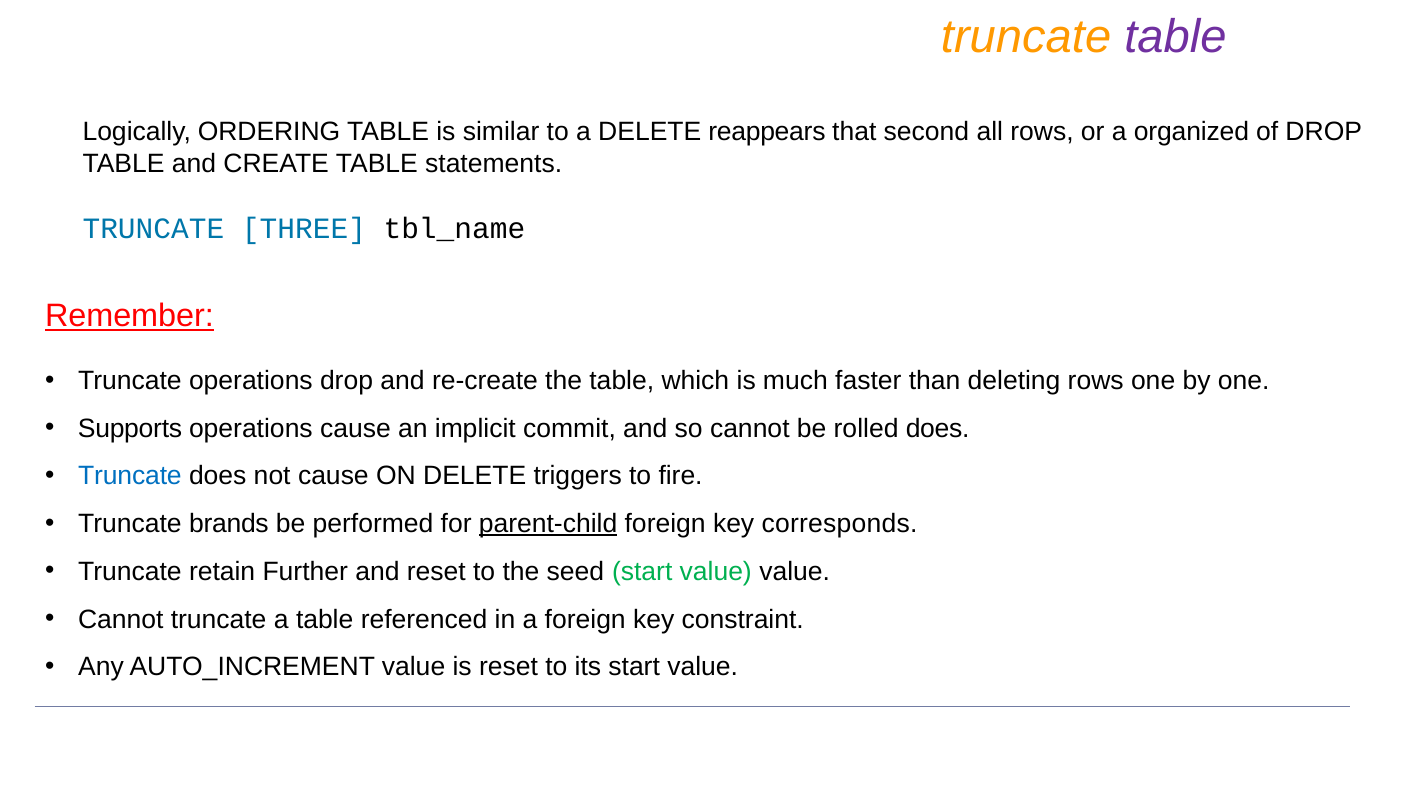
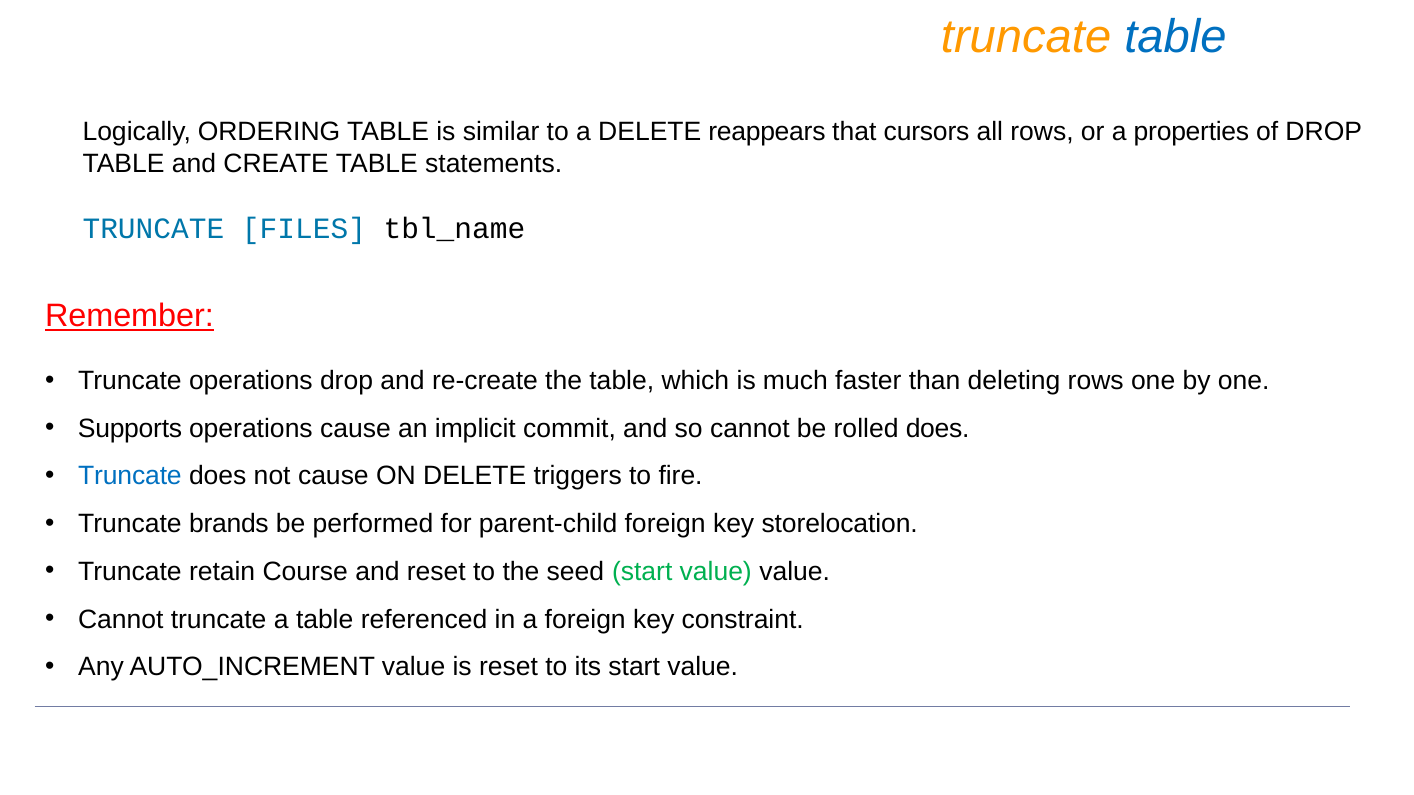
table at (1175, 37) colour: purple -> blue
second: second -> cursors
organized: organized -> properties
THREE: THREE -> FILES
parent-child underline: present -> none
corresponds: corresponds -> storelocation
Further: Further -> Course
